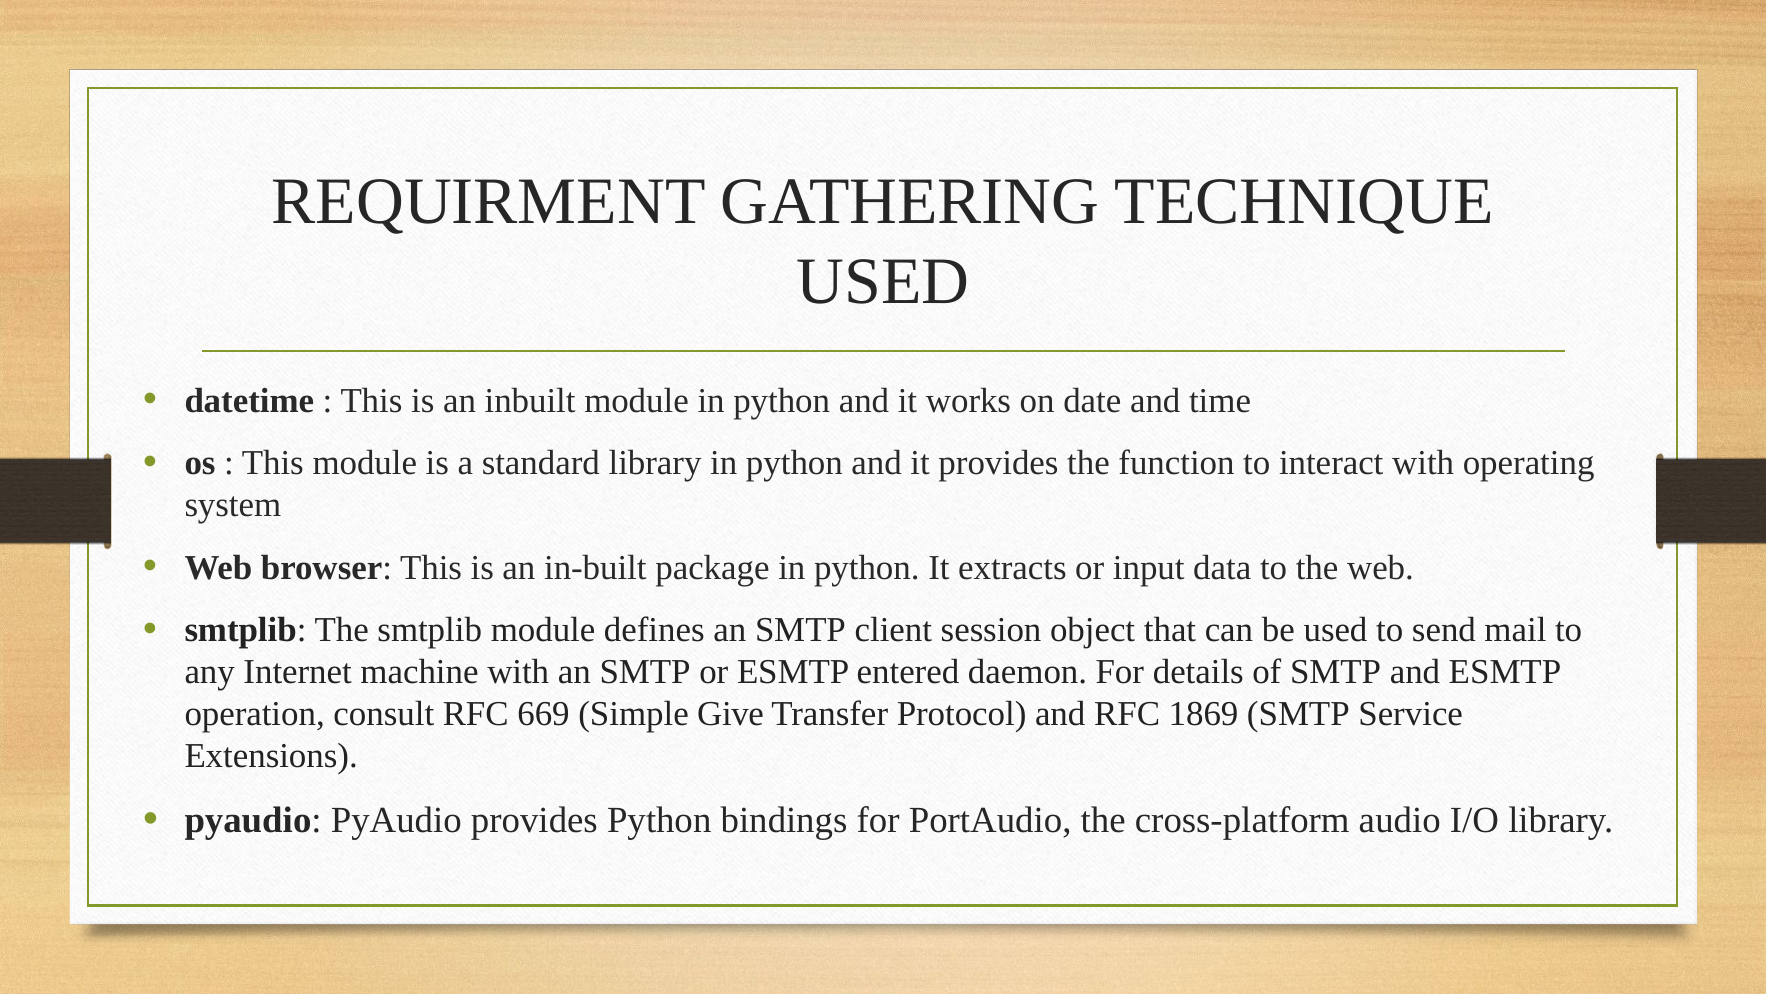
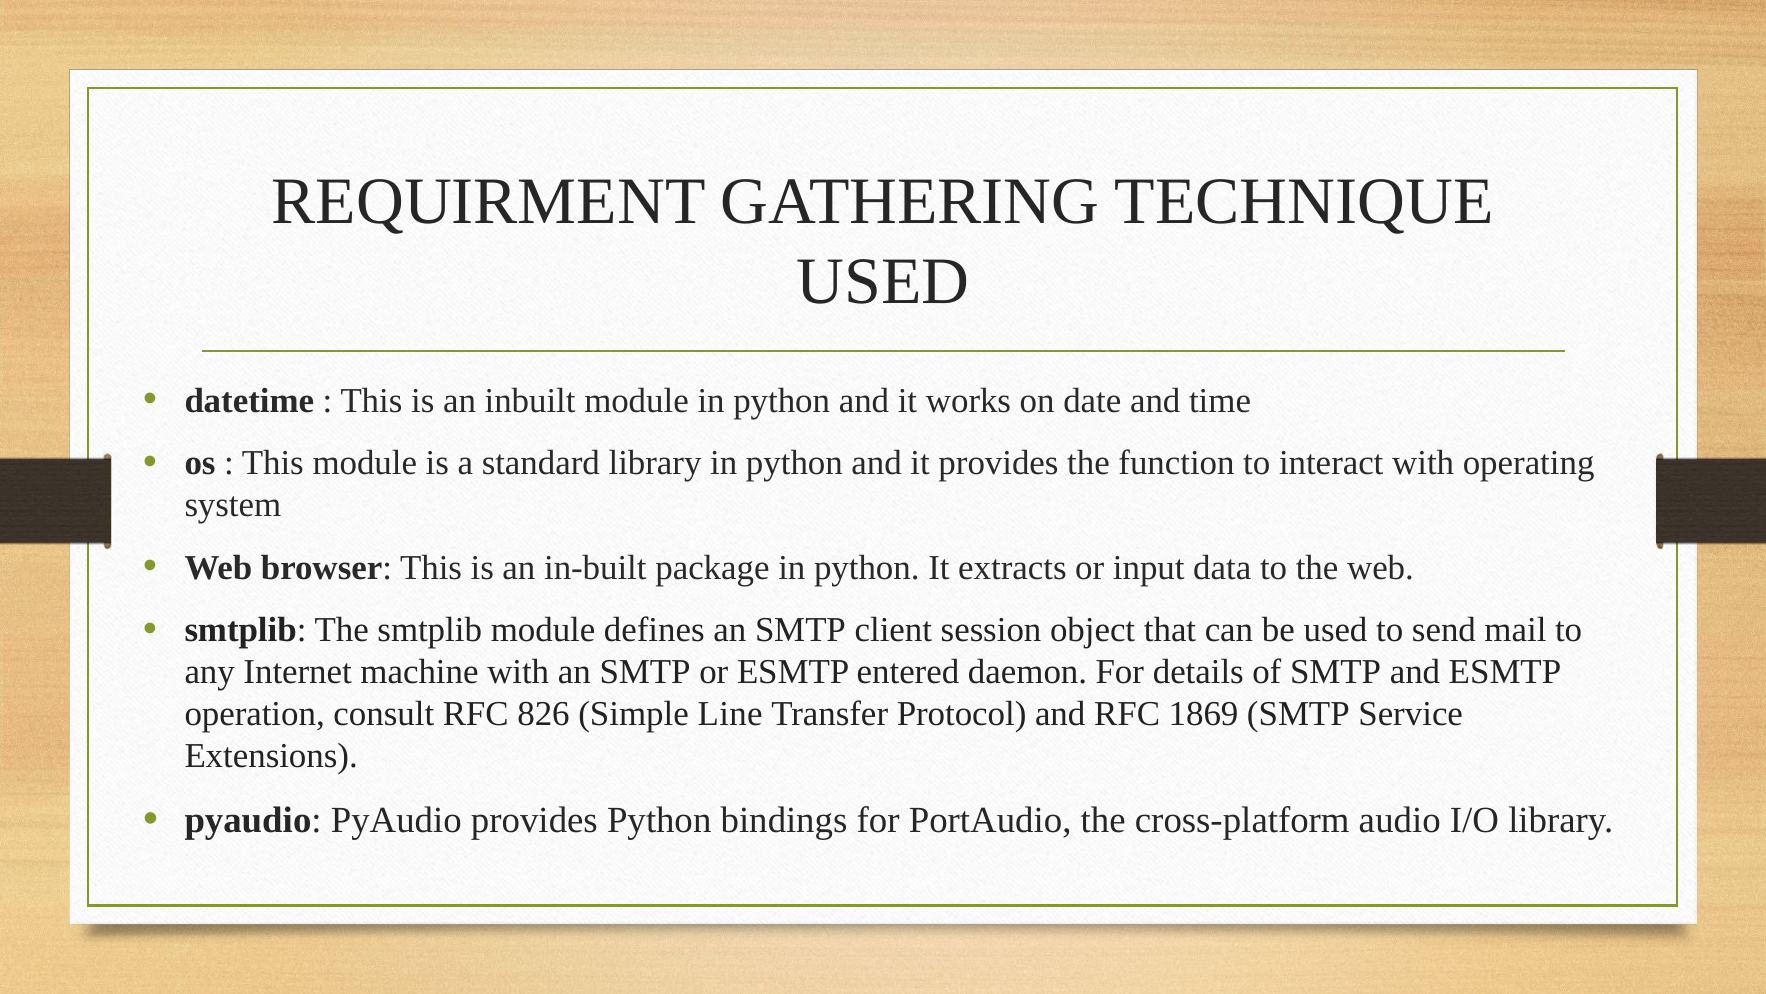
669: 669 -> 826
Give: Give -> Line
